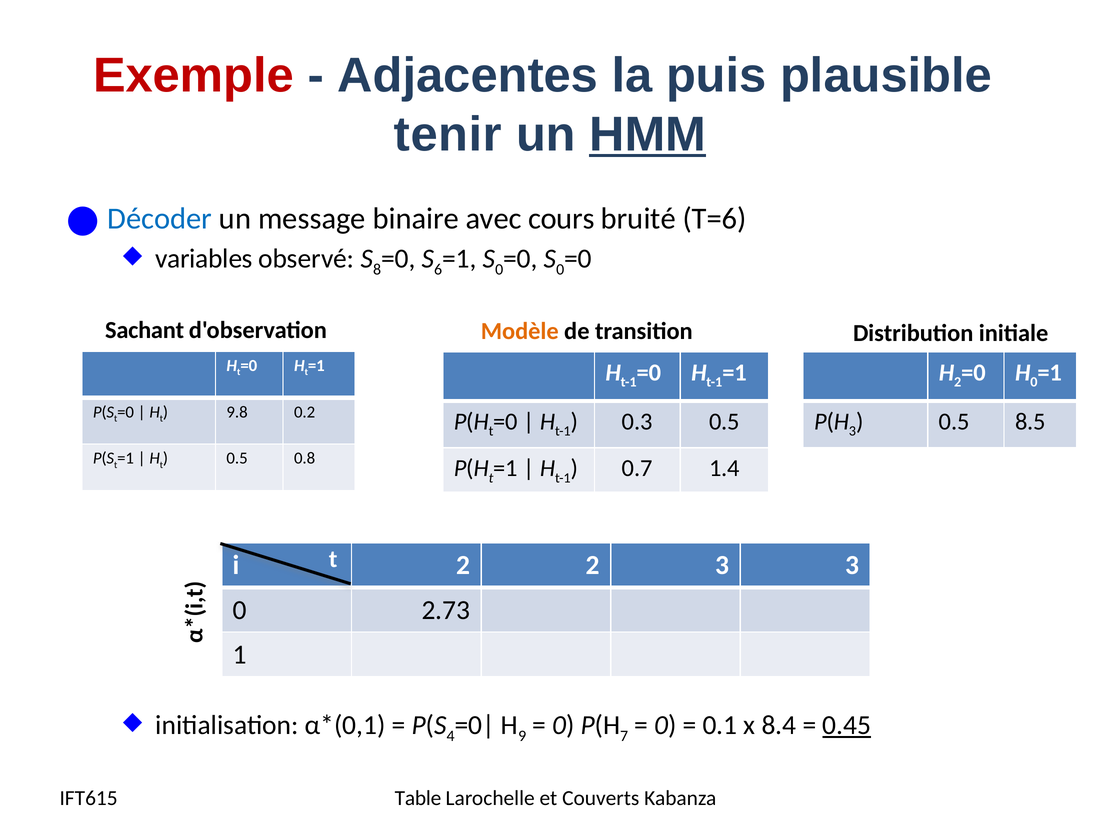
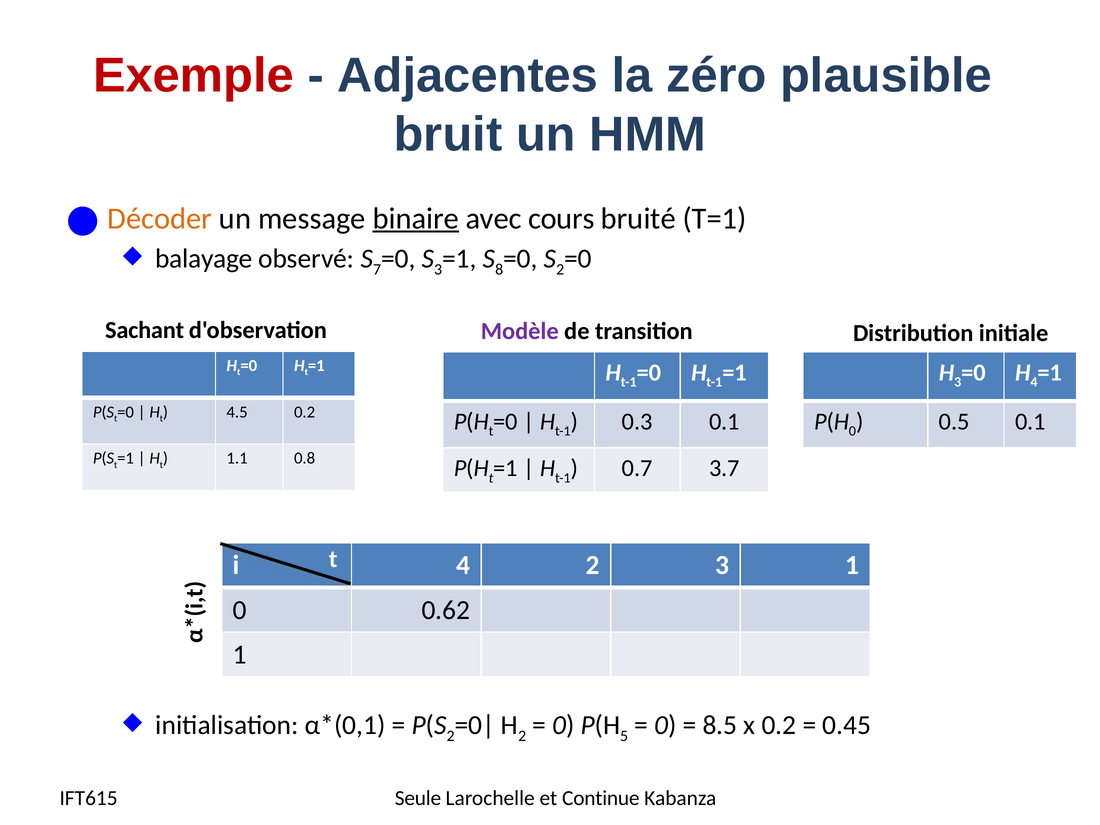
puis: puis -> zéro
tenir: tenir -> bruit
HMM underline: present -> none
Décoder colour: blue -> orange
binaire underline: none -> present
T=6: T=6 -> T=1
variables: variables -> balayage
8: 8 -> 7
6 at (438, 269): 6 -> 3
0 at (499, 269): 0 -> 8
0 at (560, 269): 0 -> 2
Modèle colour: orange -> purple
2 at (958, 382): 2 -> 3
0 at (1034, 382): 0 -> 4
9.8: 9.8 -> 4.5
0.3 0.5: 0.5 -> 0.1
3 at (852, 431): 3 -> 0
0.5 8.5: 8.5 -> 0.1
0.5 at (237, 458): 0.5 -> 1.1
1.4: 1.4 -> 3.7
2 at (463, 565): 2 -> 4
3 3: 3 -> 1
2.73: 2.73 -> 0.62
4 at (451, 736): 4 -> 2
9 at (522, 736): 9 -> 2
7: 7 -> 5
0.1: 0.1 -> 8.5
x 8.4: 8.4 -> 0.2
0.45 underline: present -> none
Table: Table -> Seule
Couverts: Couverts -> Continue
